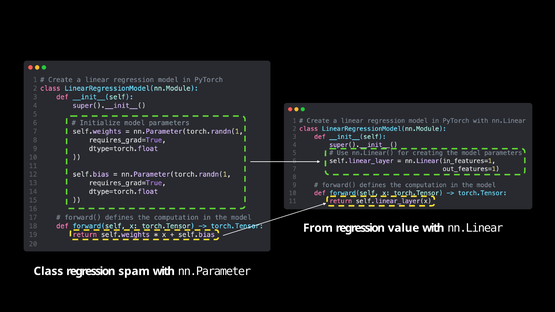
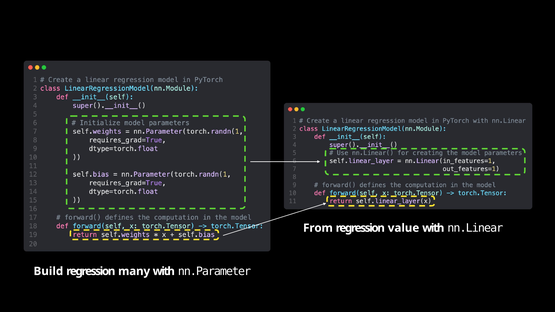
Class: Class -> Build
spam: spam -> many
